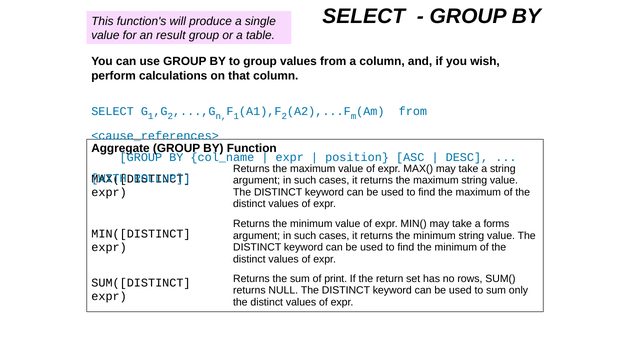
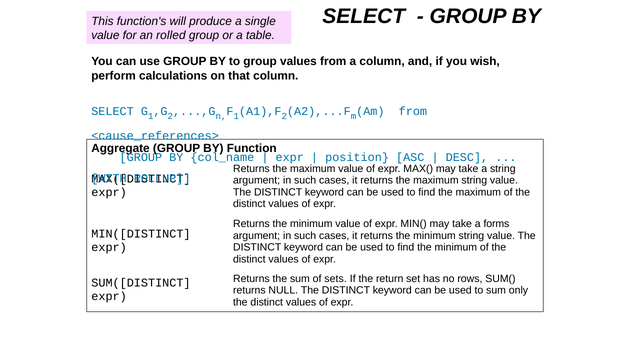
result: result -> rolled
print: print -> sets
